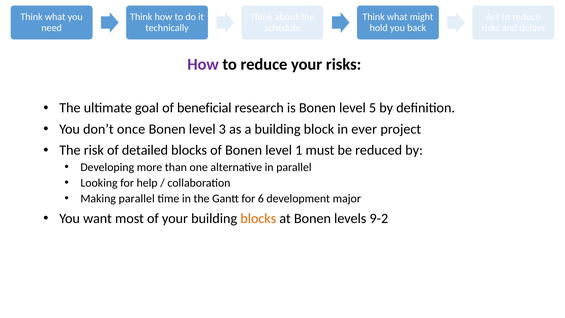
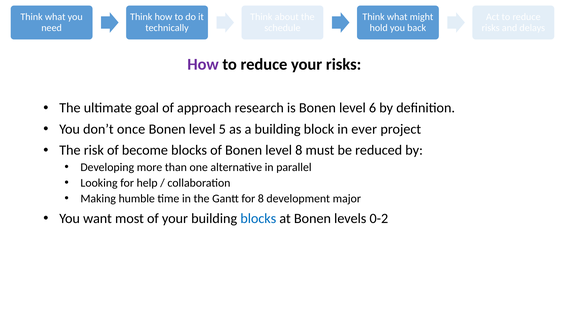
beneficial: beneficial -> approach
5: 5 -> 6
3: 3 -> 5
detailed: detailed -> become
level 1: 1 -> 8
Making parallel: parallel -> humble
for 6: 6 -> 8
blocks at (258, 218) colour: orange -> blue
9-2: 9-2 -> 0-2
